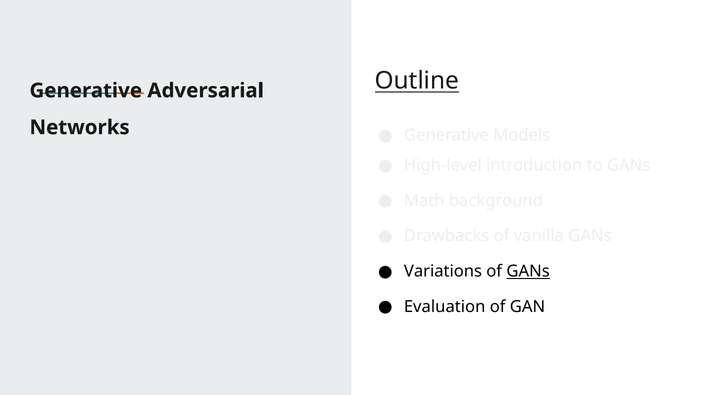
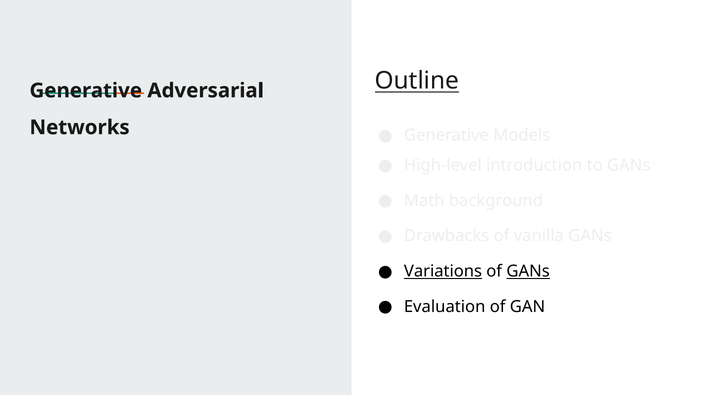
Variations underline: none -> present
